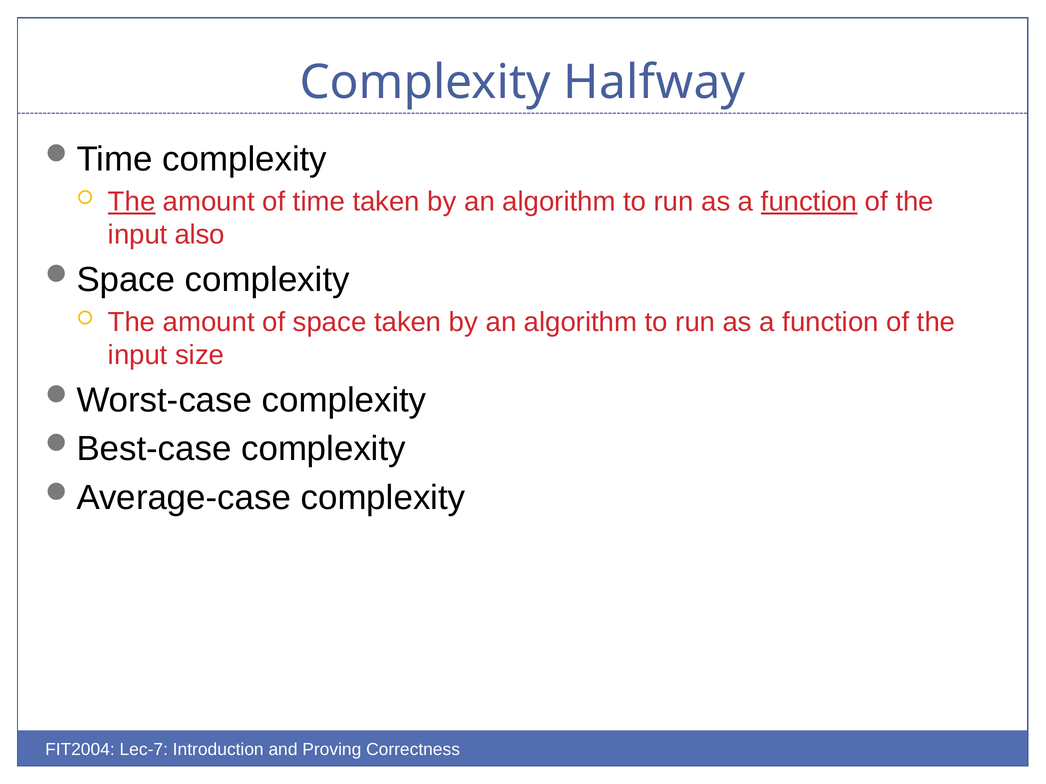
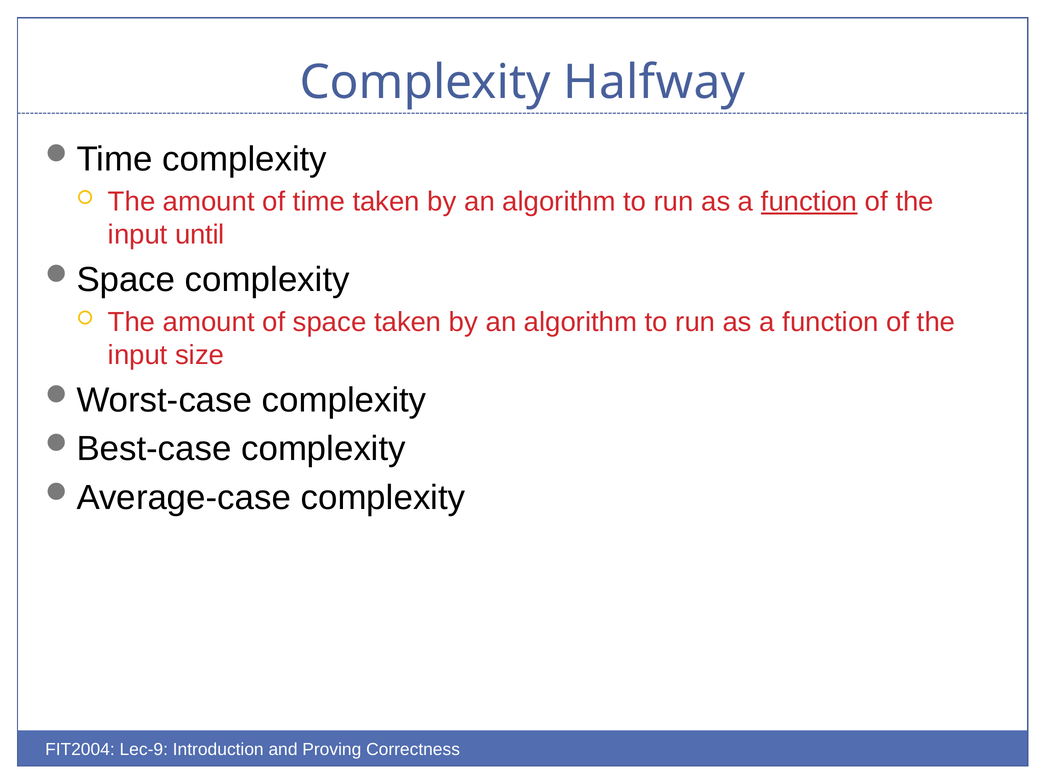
The at (132, 202) underline: present -> none
also: also -> until
Lec-7: Lec-7 -> Lec-9
